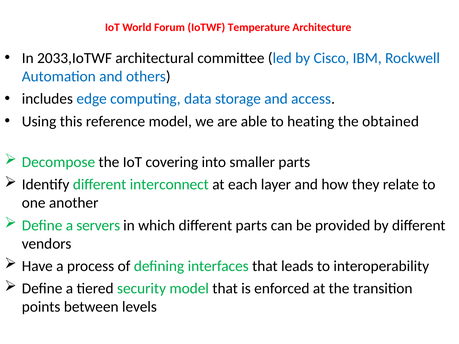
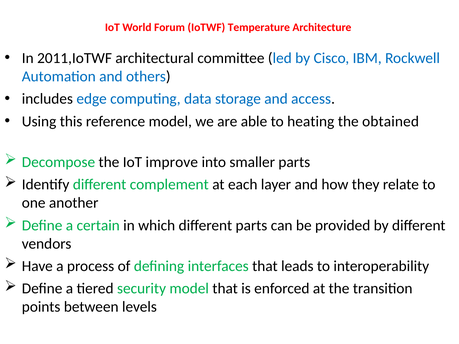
2033,IoTWF: 2033,IoTWF -> 2011,IoTWF
covering: covering -> improve
interconnect: interconnect -> complement
servers: servers -> certain
